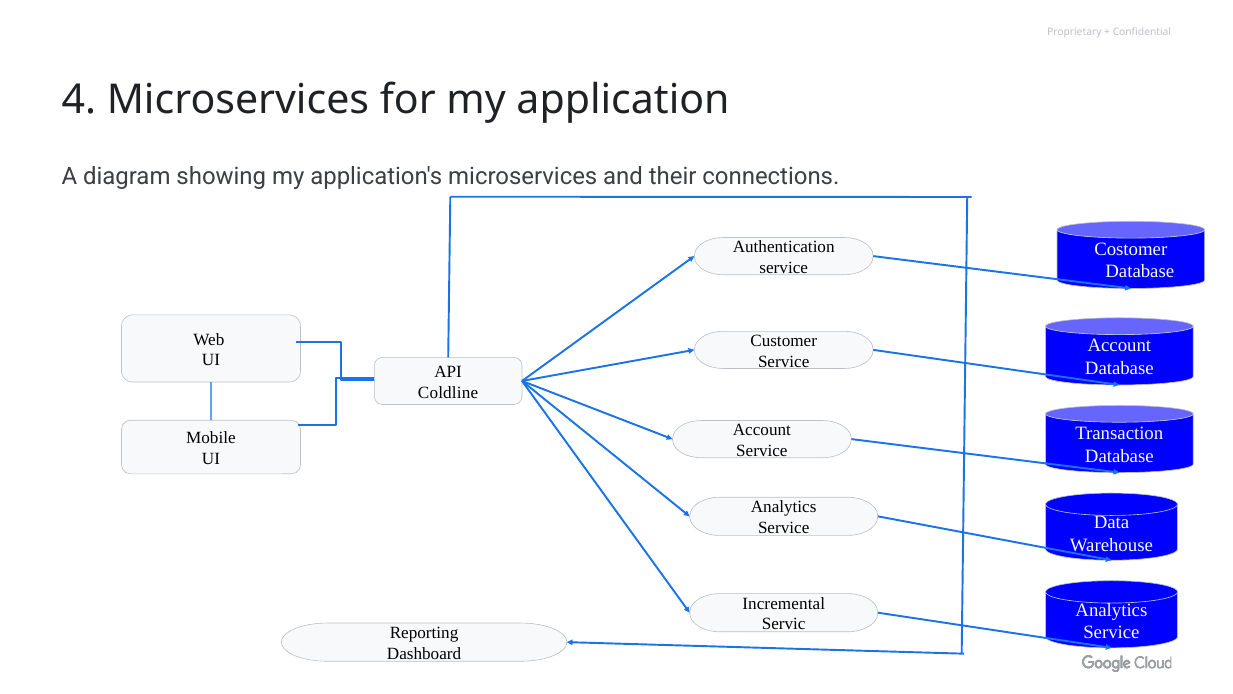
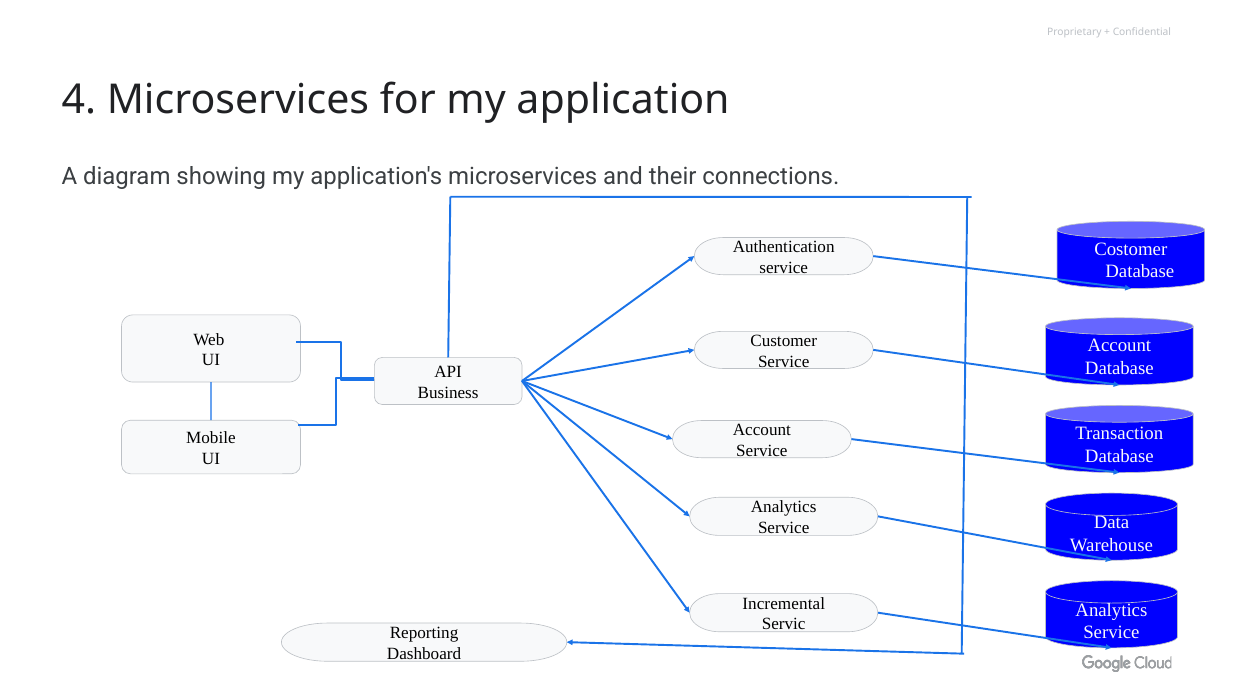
Coldline: Coldline -> Business
